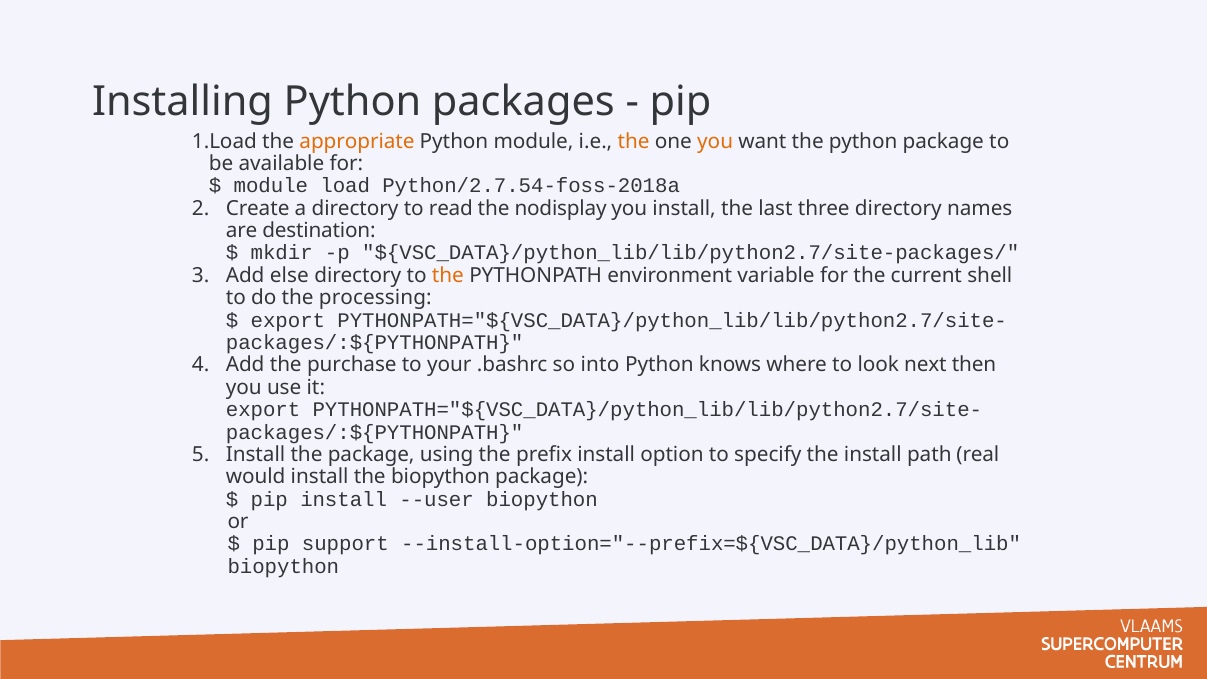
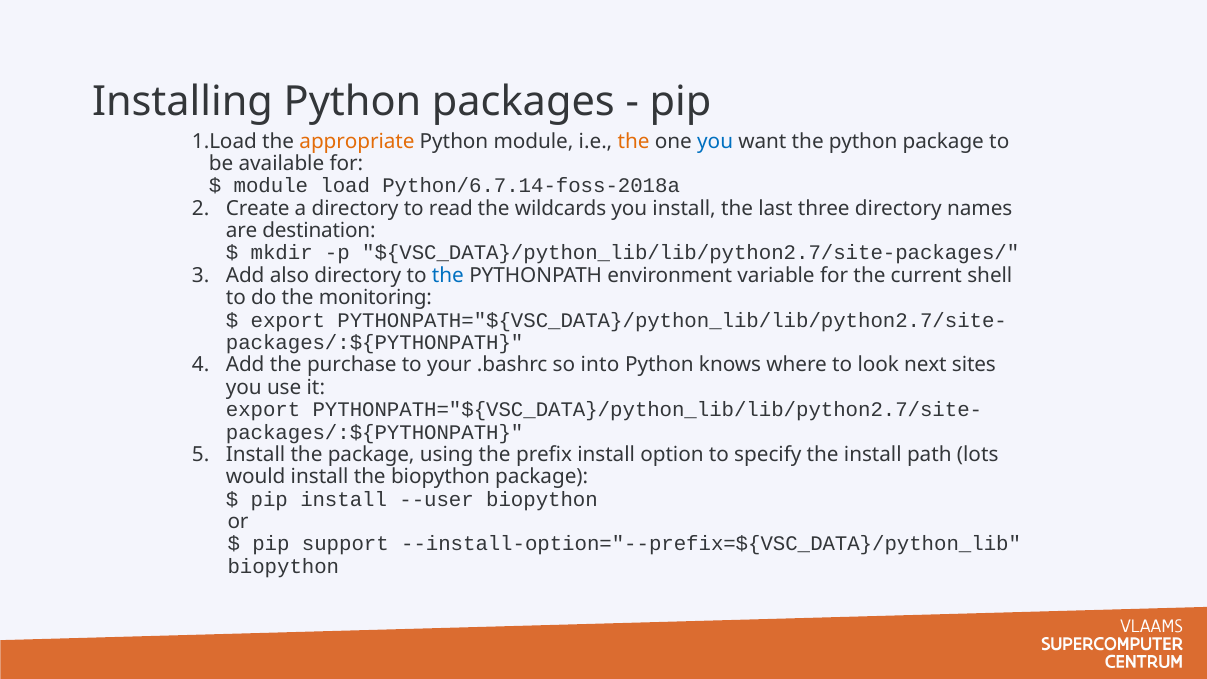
you at (715, 141) colour: orange -> blue
Python/2.7.54-foss-2018a: Python/2.7.54-foss-2018a -> Python/6.7.14-foss-2018a
nodisplay: nodisplay -> wildcards
else: else -> also
the at (448, 275) colour: orange -> blue
processing: processing -> monitoring
then: then -> sites
real: real -> lots
